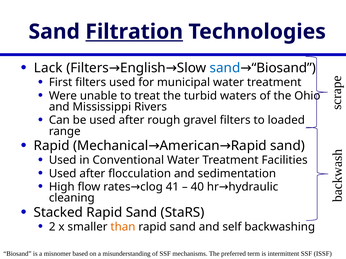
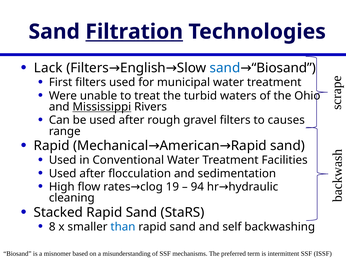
Mississippi underline: none -> present
loaded: loaded -> causes
41: 41 -> 19
40: 40 -> 94
2: 2 -> 8
than colour: orange -> blue
